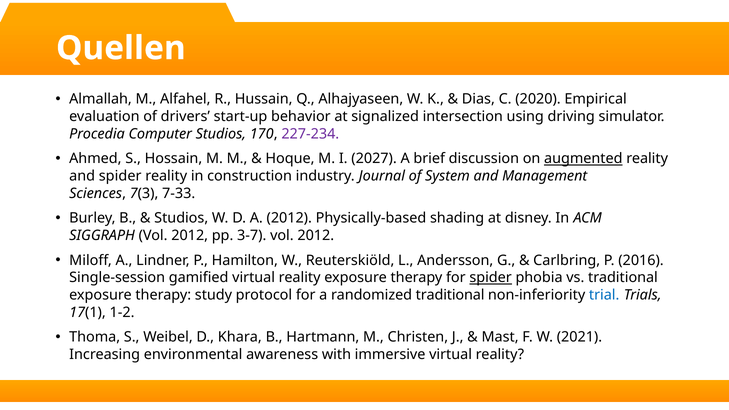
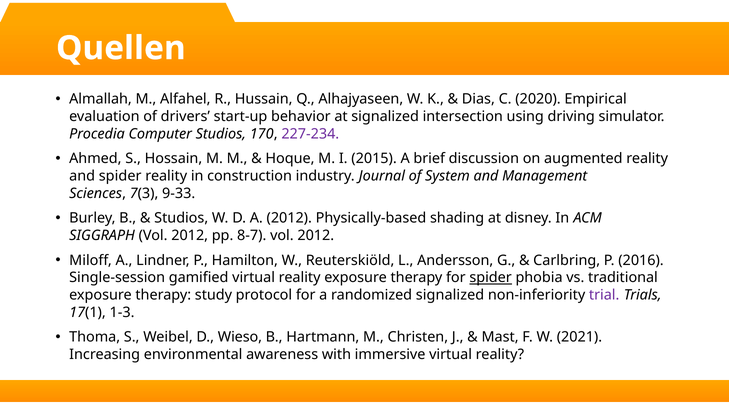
2027: 2027 -> 2015
augmented underline: present -> none
7-33: 7-33 -> 9-33
3-7: 3-7 -> 8-7
randomized traditional: traditional -> signalized
trial colour: blue -> purple
1-2: 1-2 -> 1-3
Khara: Khara -> Wieso
